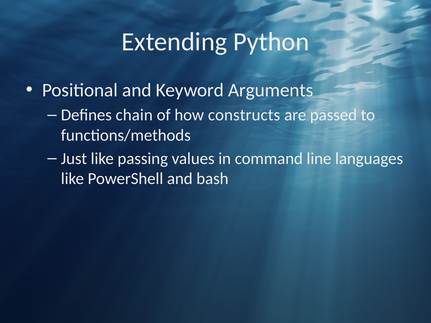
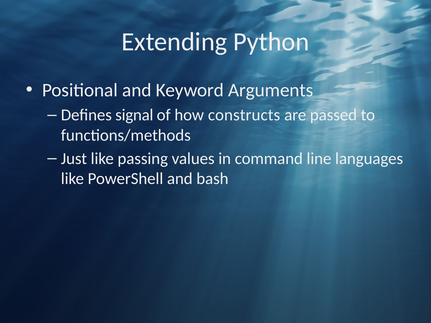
chain: chain -> signal
